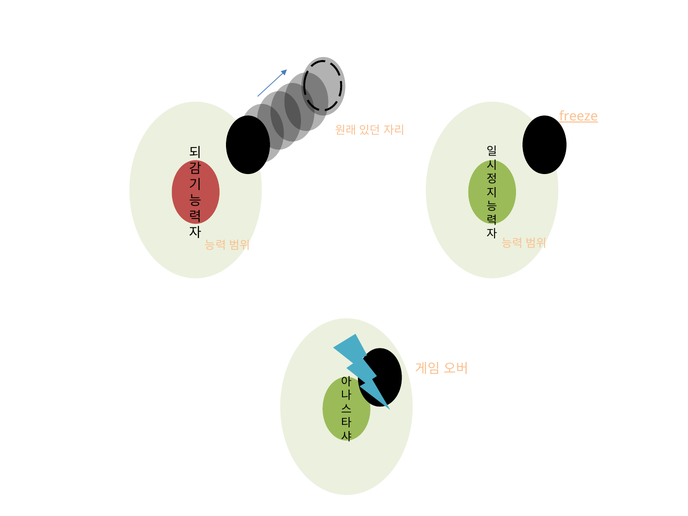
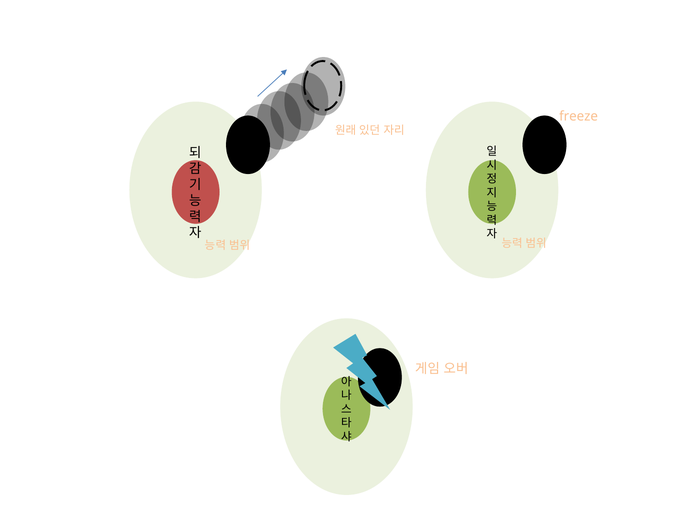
freeze underline: present -> none
